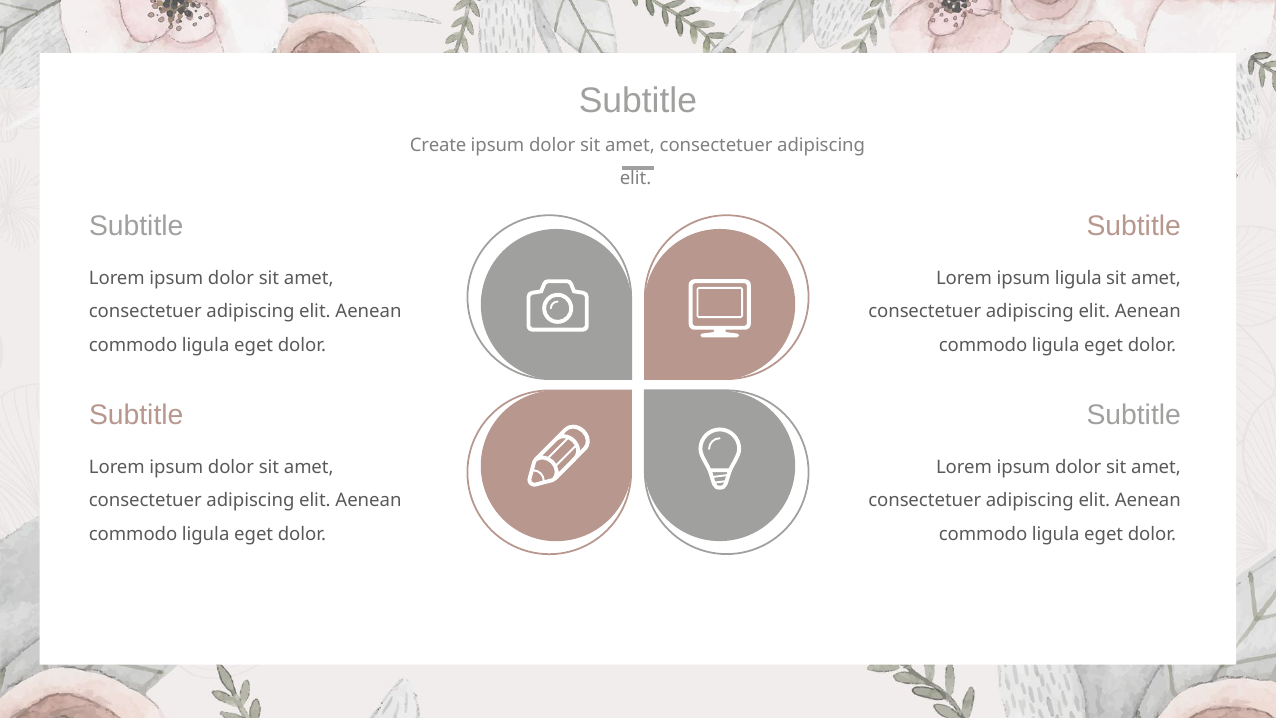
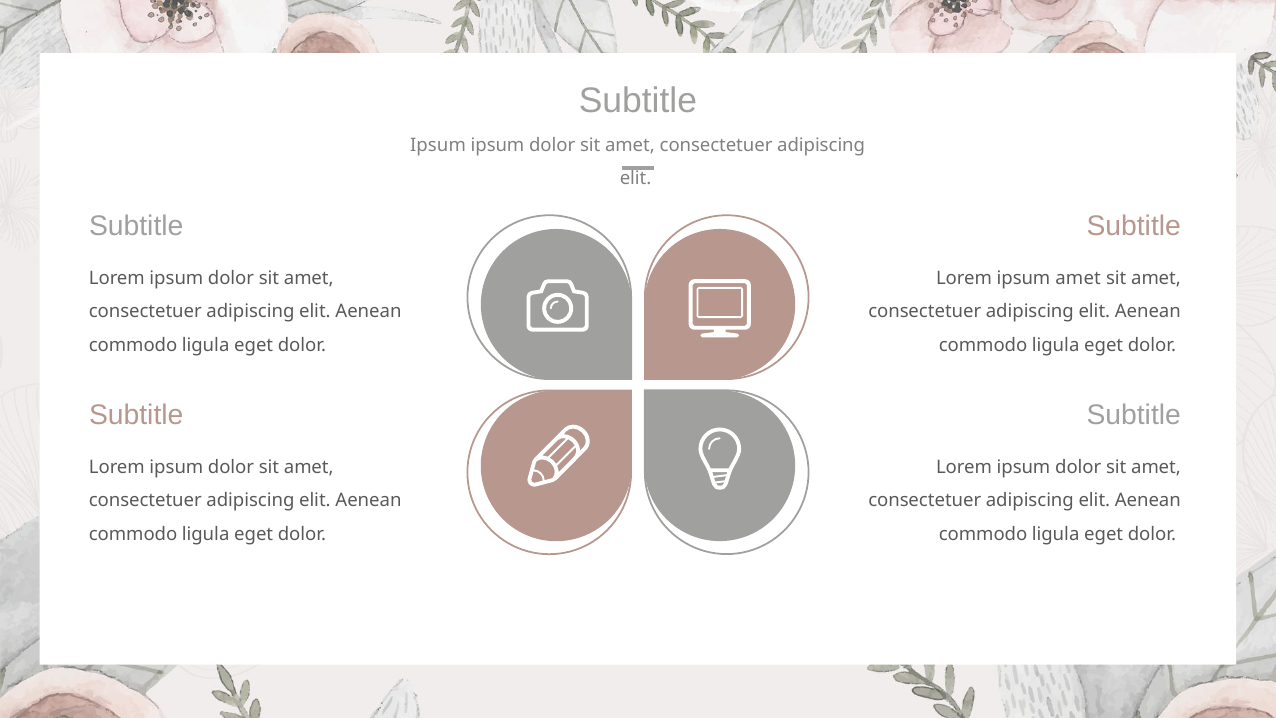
Create at (438, 145): Create -> Ipsum
ipsum ligula: ligula -> amet
